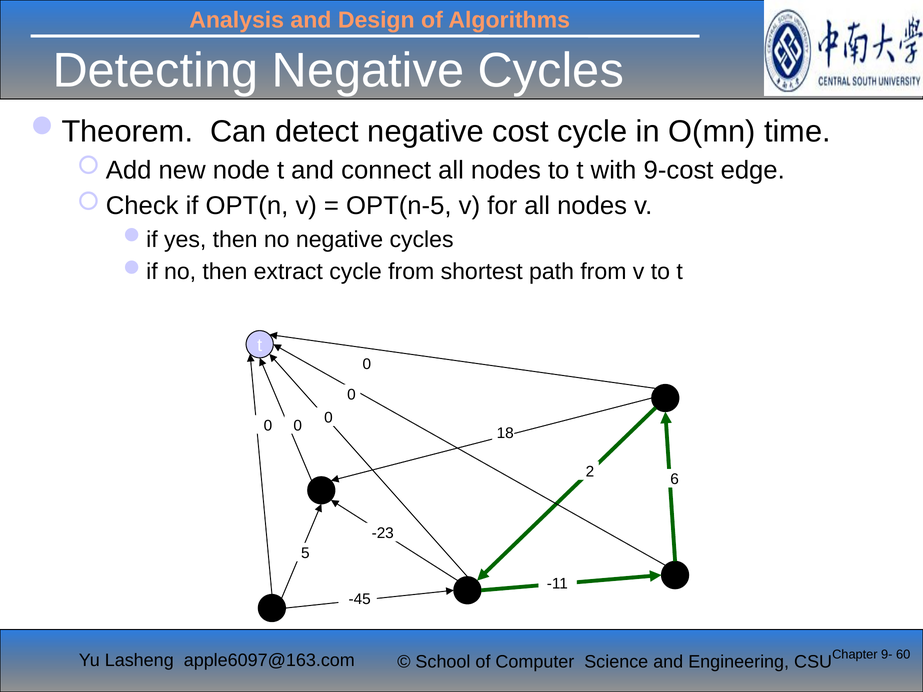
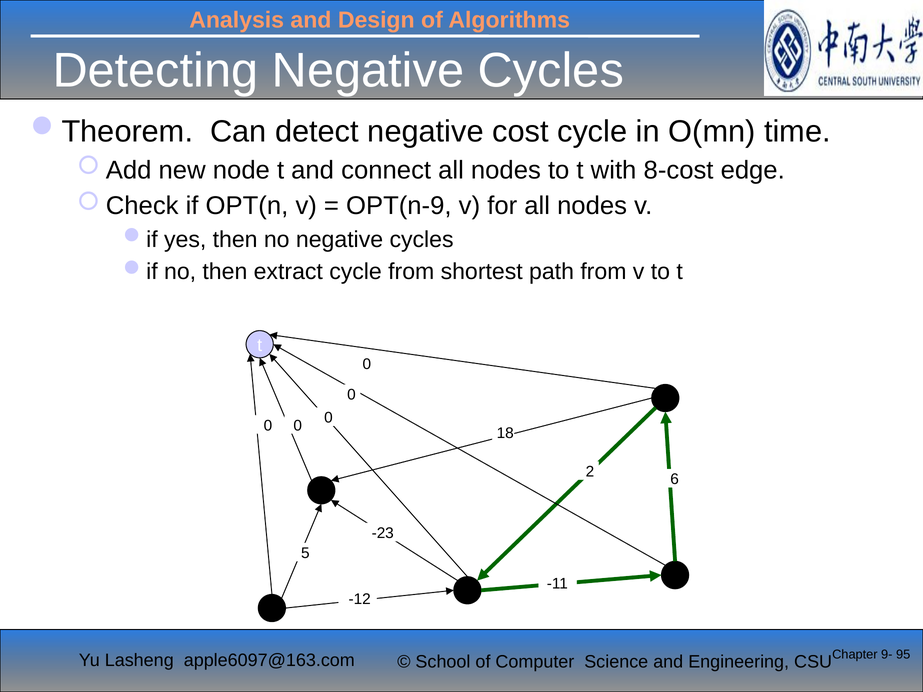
9-cost: 9-cost -> 8-cost
OPT(n-5: OPT(n-5 -> OPT(n-9
-45: -45 -> -12
60: 60 -> 95
